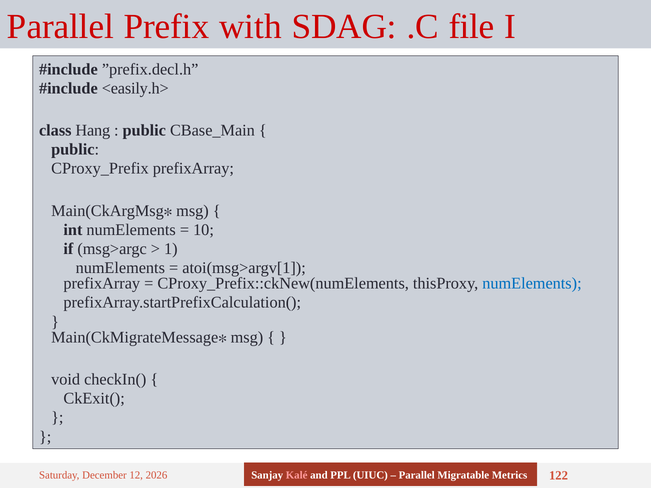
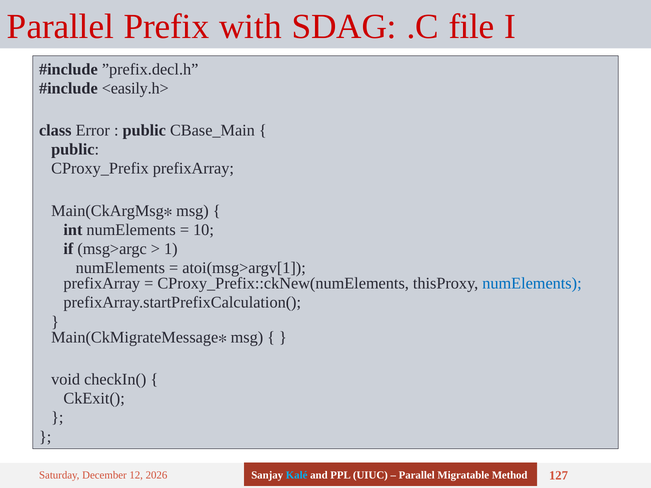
Hang: Hang -> Error
Kalé colour: pink -> light blue
Metrics: Metrics -> Method
122: 122 -> 127
